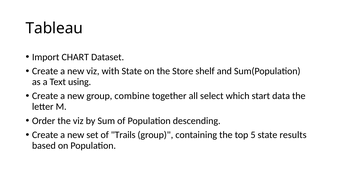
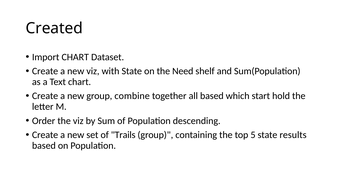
Tableau: Tableau -> Created
Store: Store -> Need
Text using: using -> chart
all select: select -> based
data: data -> hold
